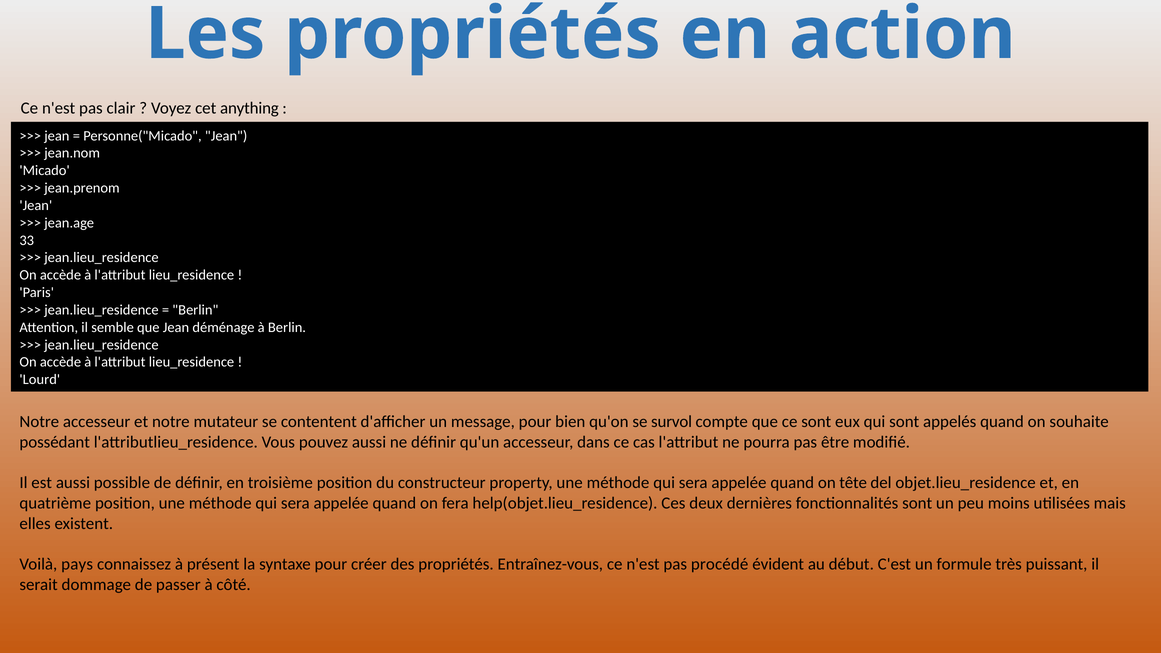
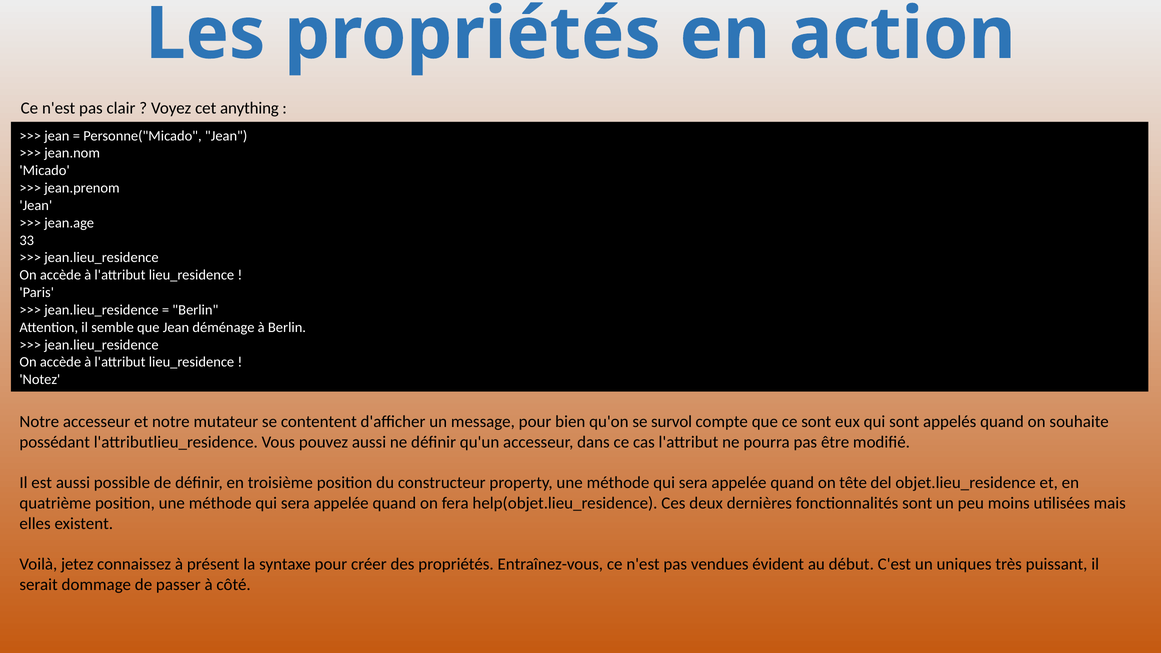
Lourd: Lourd -> Notez
pays: pays -> jetez
procédé: procédé -> vendues
formule: formule -> uniques
